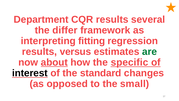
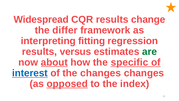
Department: Department -> Widespread
several: several -> change
interest colour: black -> blue
the standard: standard -> changes
opposed underline: none -> present
small: small -> index
